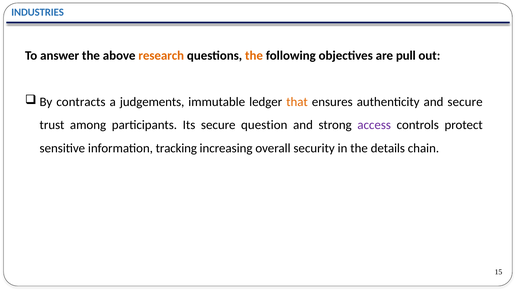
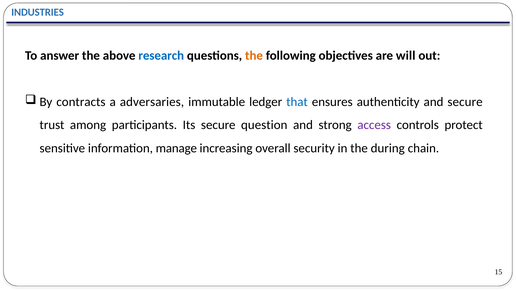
research colour: orange -> blue
pull: pull -> will
judgements: judgements -> adversaries
that colour: orange -> blue
tracking: tracking -> manage
details: details -> during
